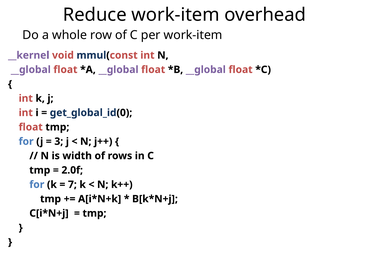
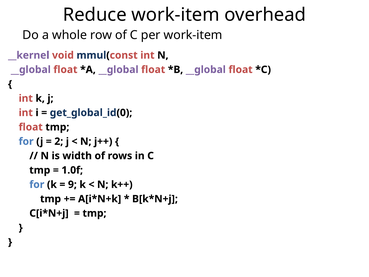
3: 3 -> 2
2.0f: 2.0f -> 1.0f
7: 7 -> 9
